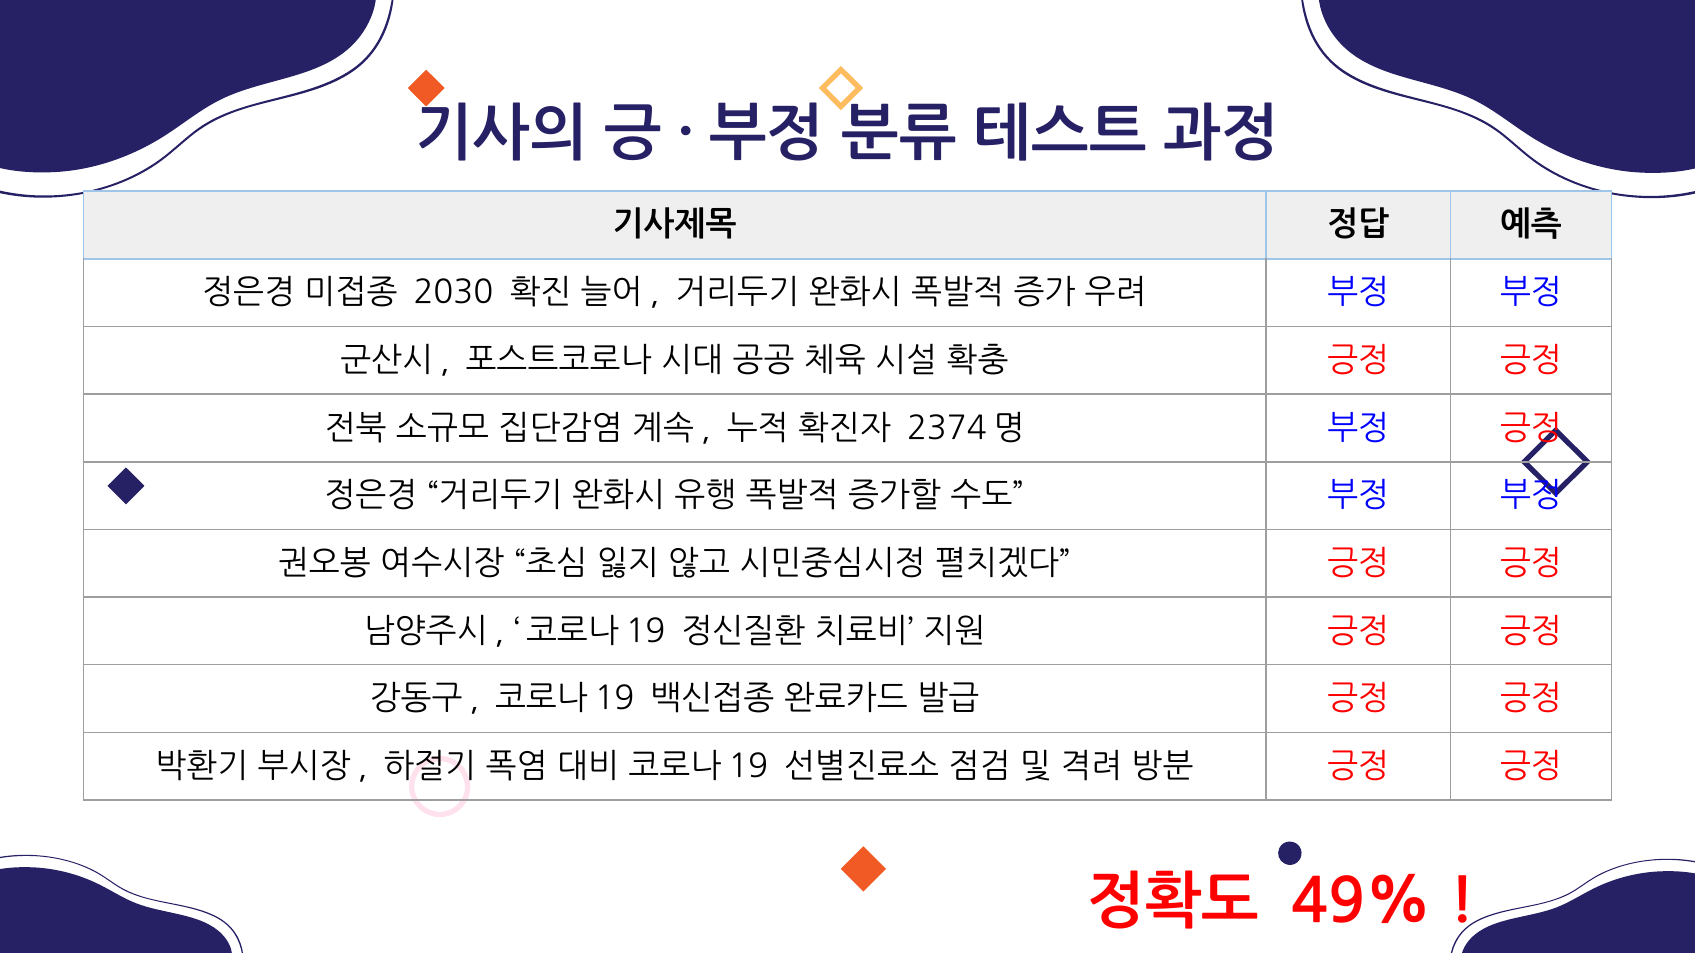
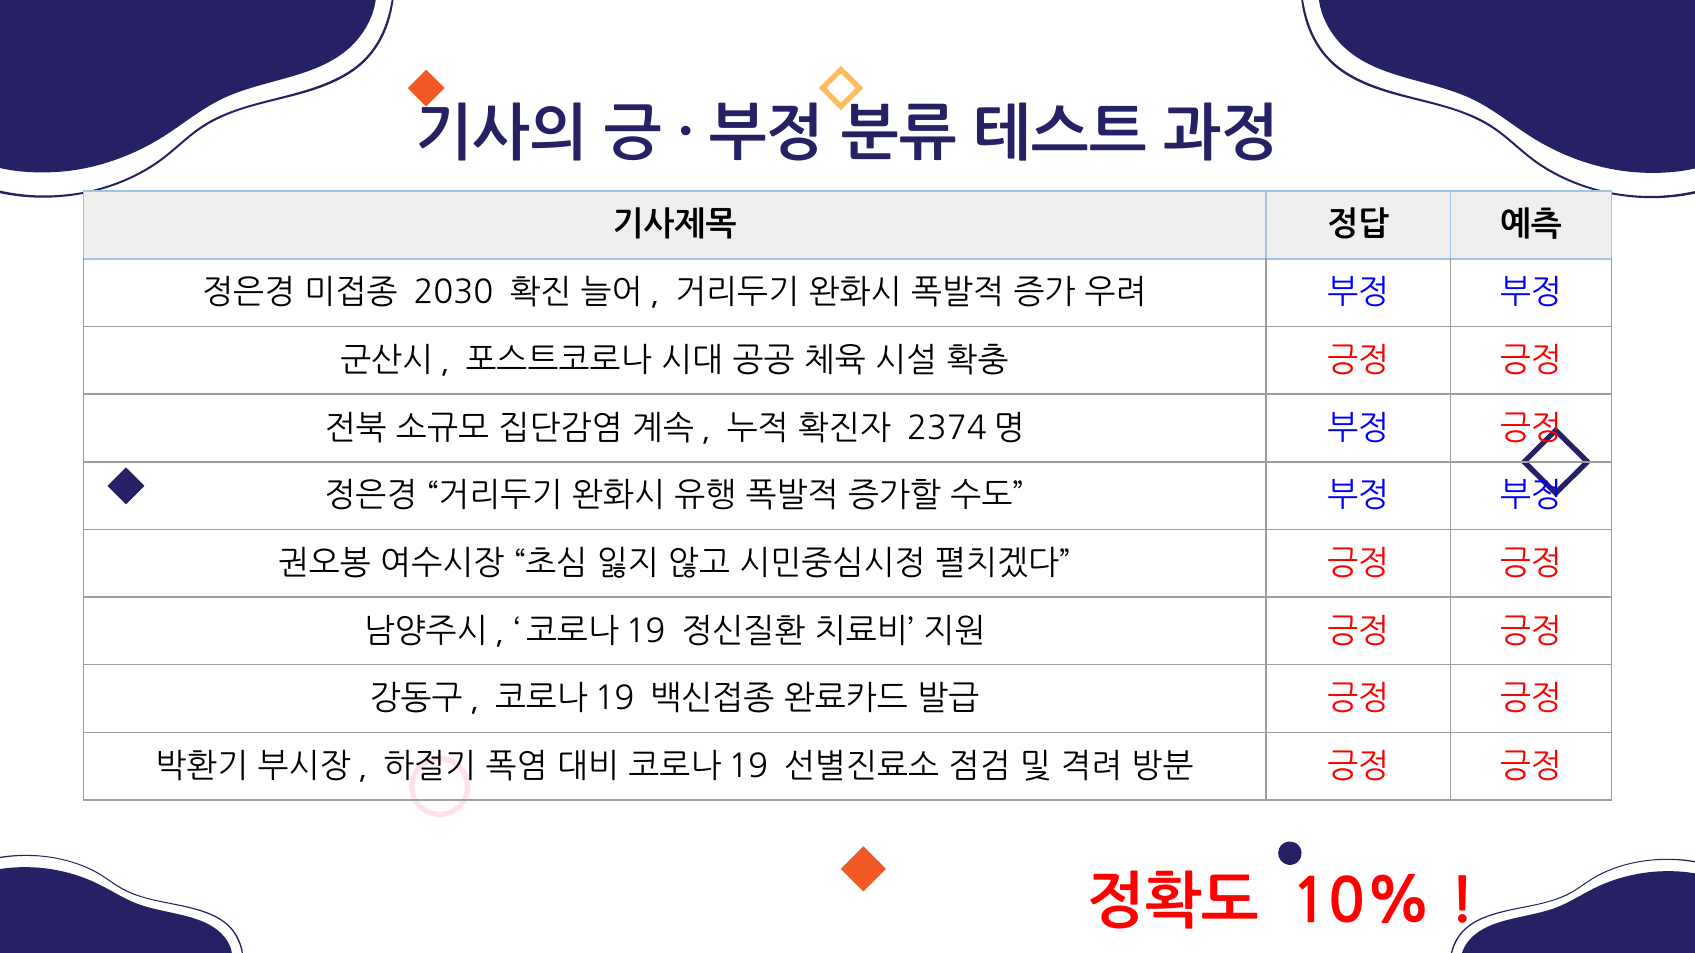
49%: 49% -> 10%
